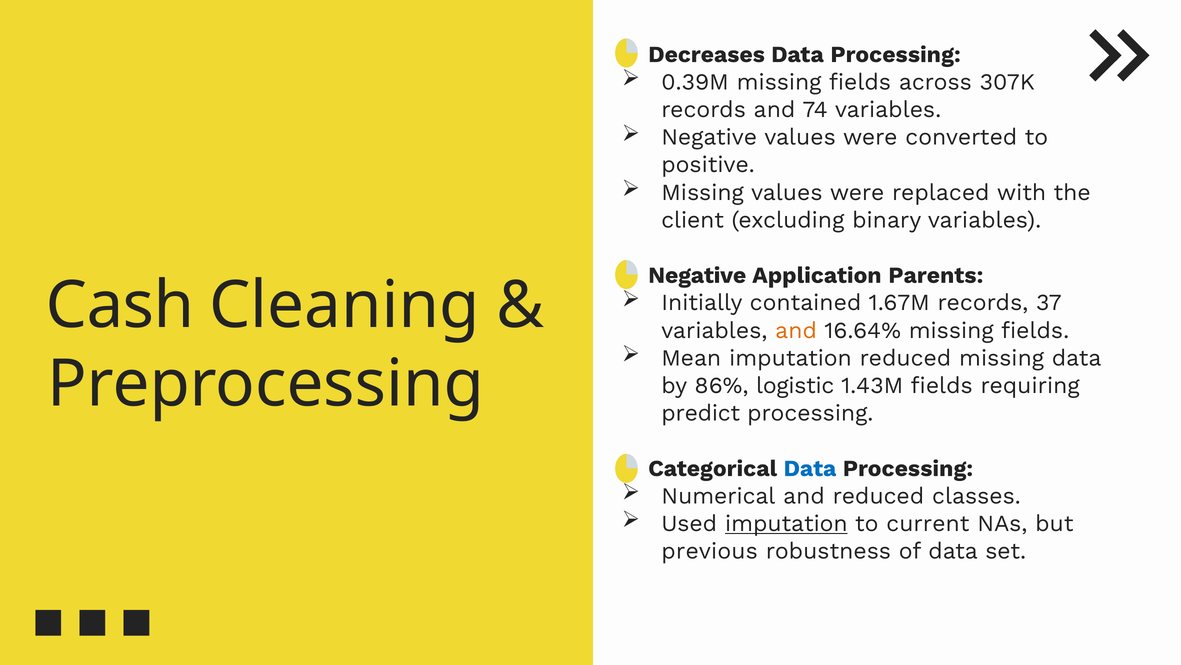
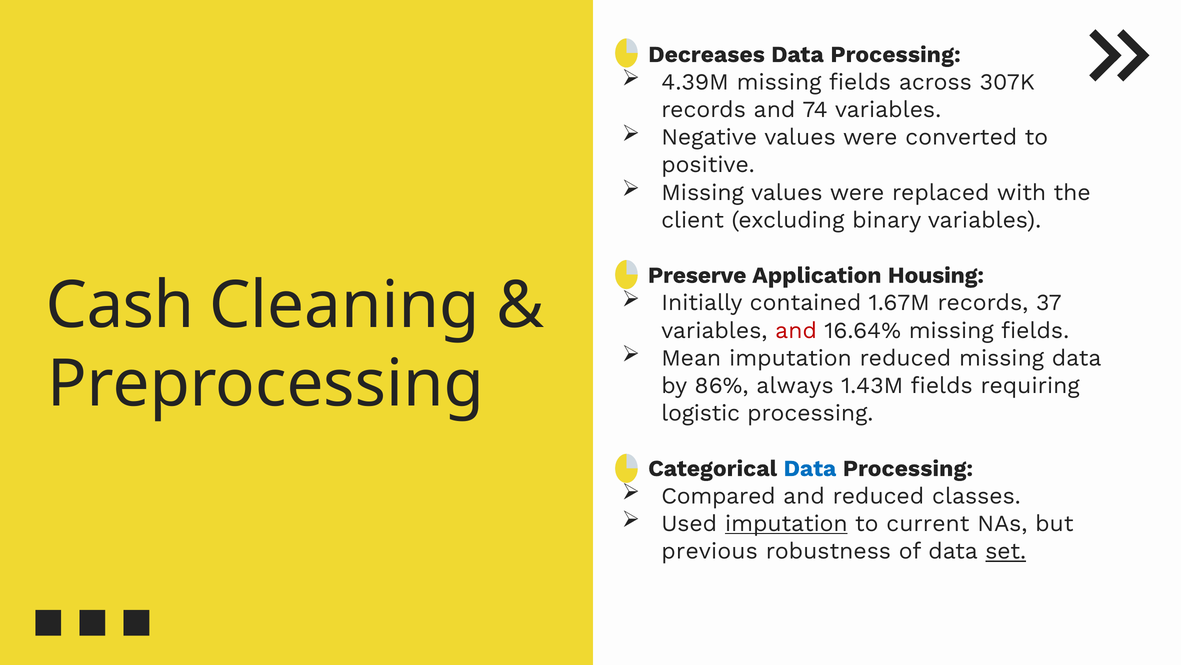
0.39M: 0.39M -> 4.39M
Negative at (697, 275): Negative -> Preserve
Parents: Parents -> Housing
and at (796, 330) colour: orange -> red
logistic: logistic -> always
predict: predict -> logistic
Numerical: Numerical -> Compared
set underline: none -> present
